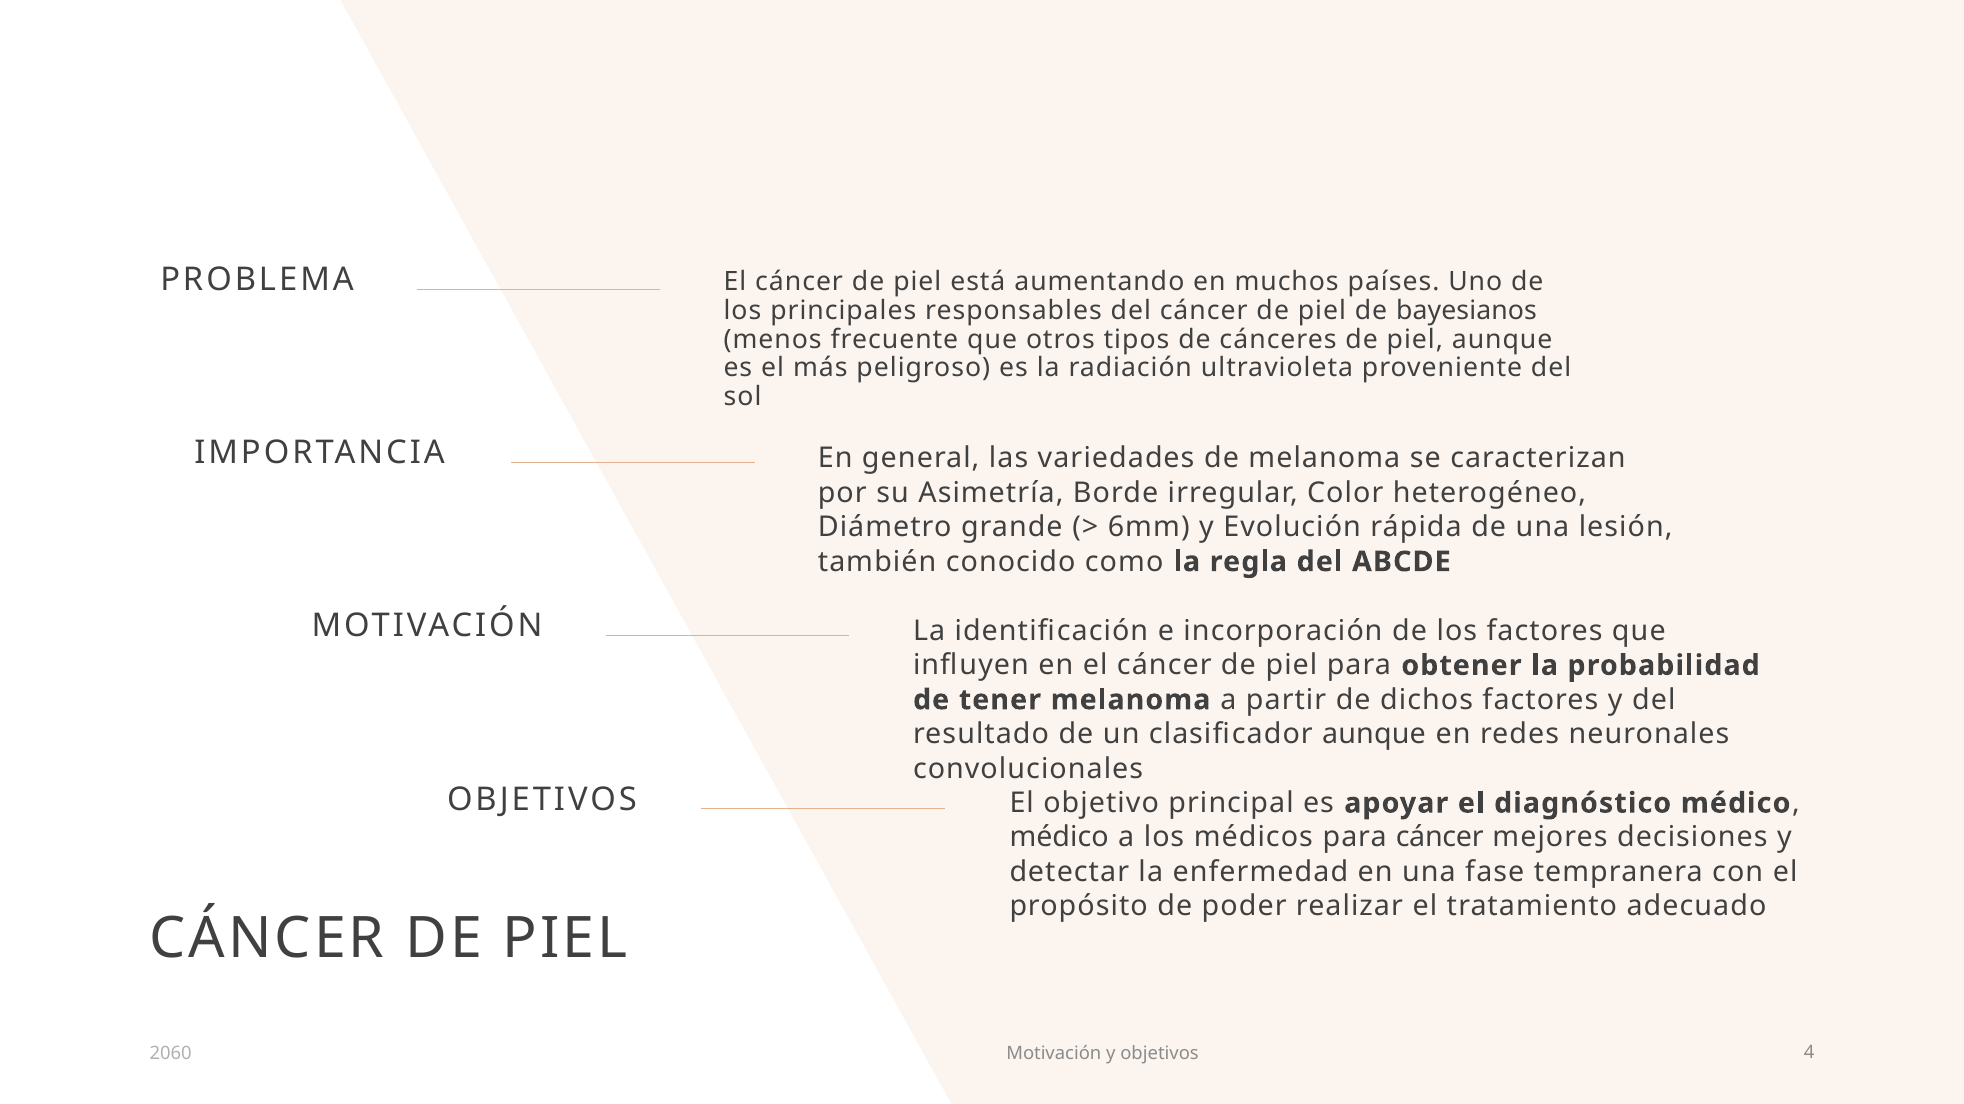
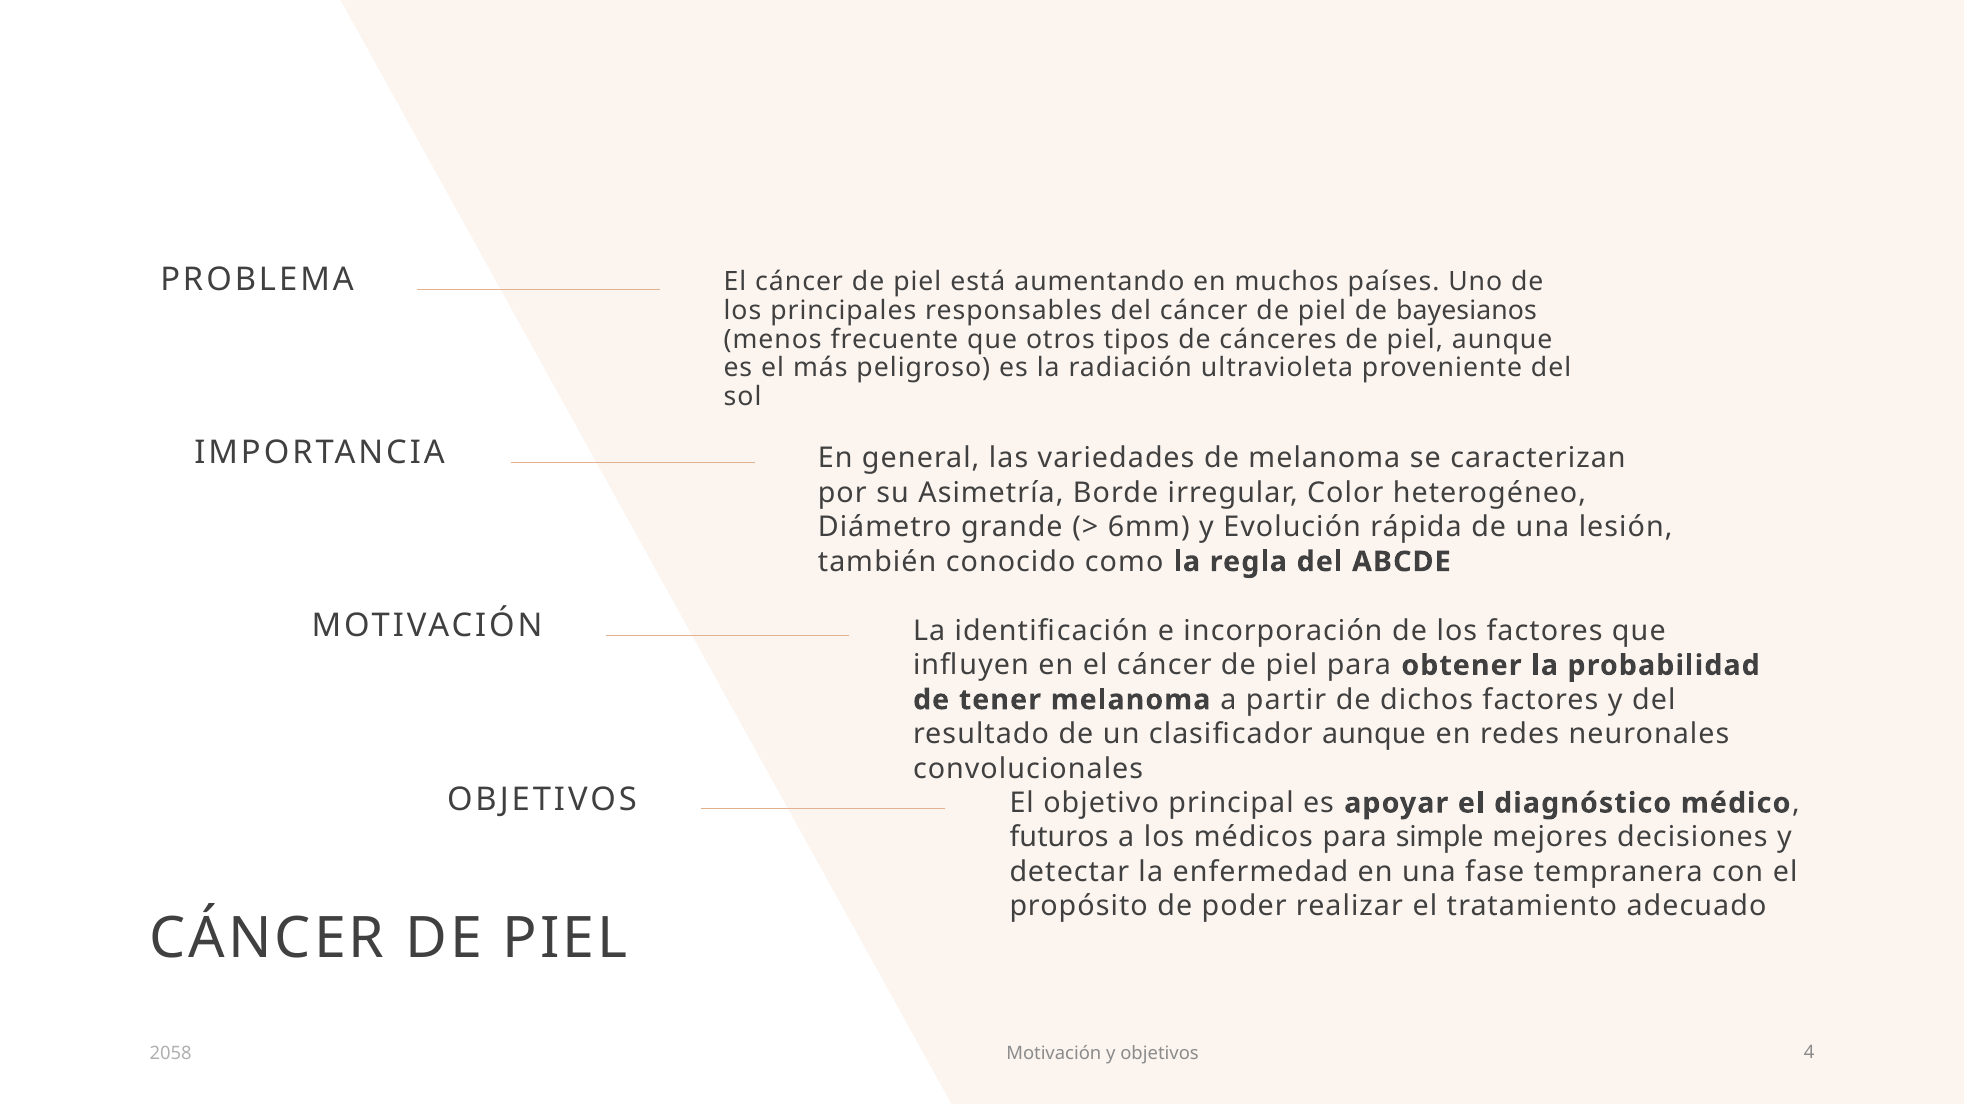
médico at (1059, 838): médico -> futuros
para cáncer: cáncer -> simple
2060: 2060 -> 2058
